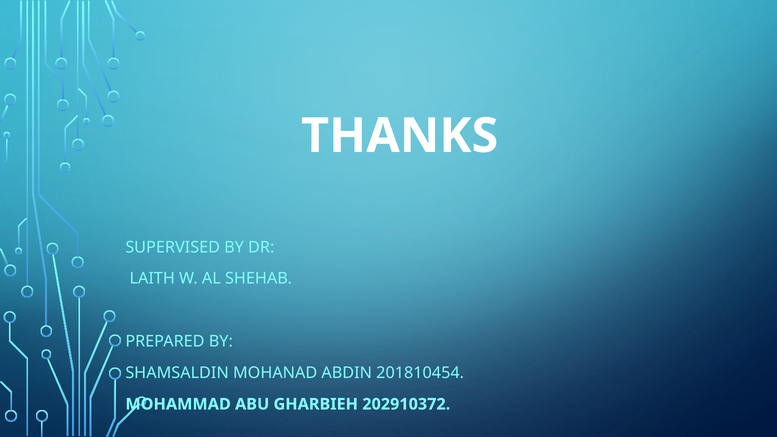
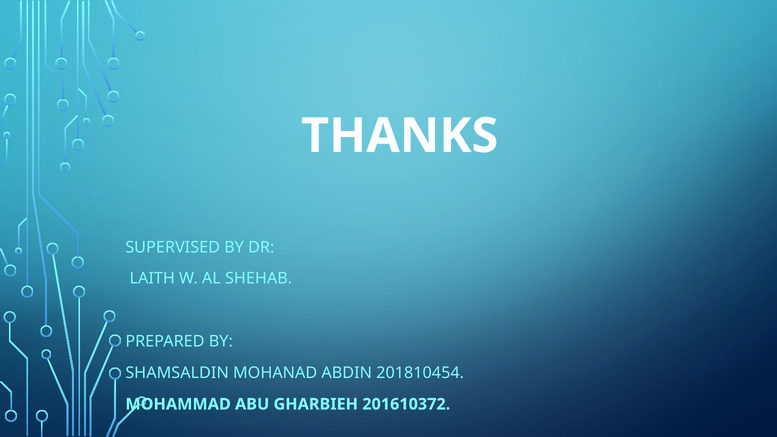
202910372: 202910372 -> 201610372
